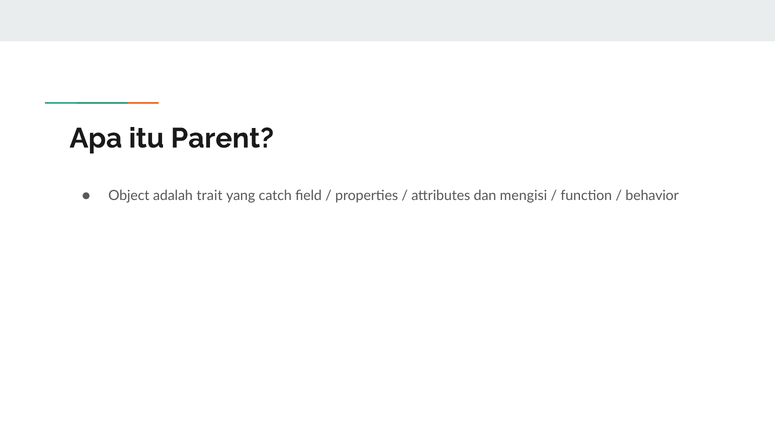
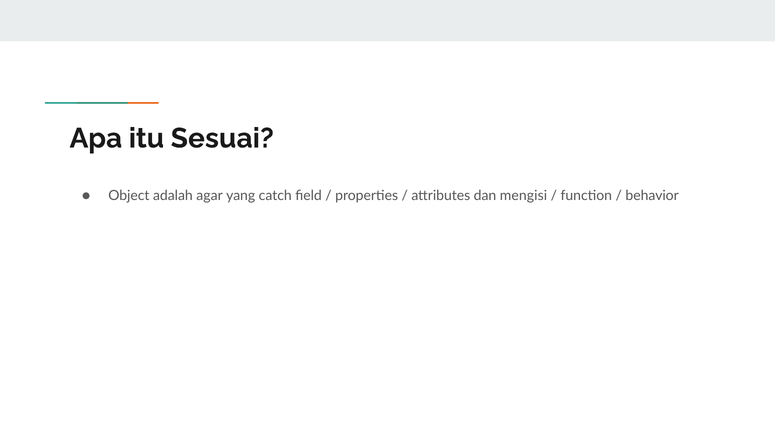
Parent: Parent -> Sesuai
trait: trait -> agar
